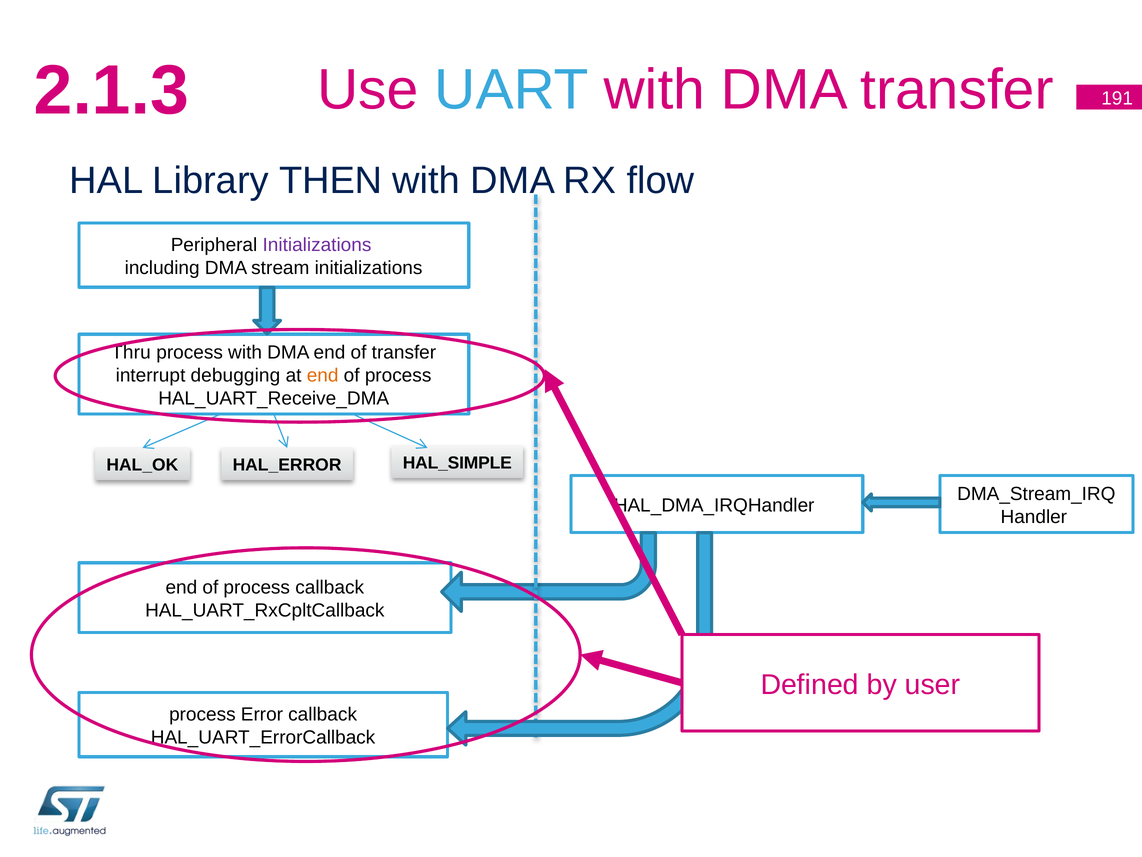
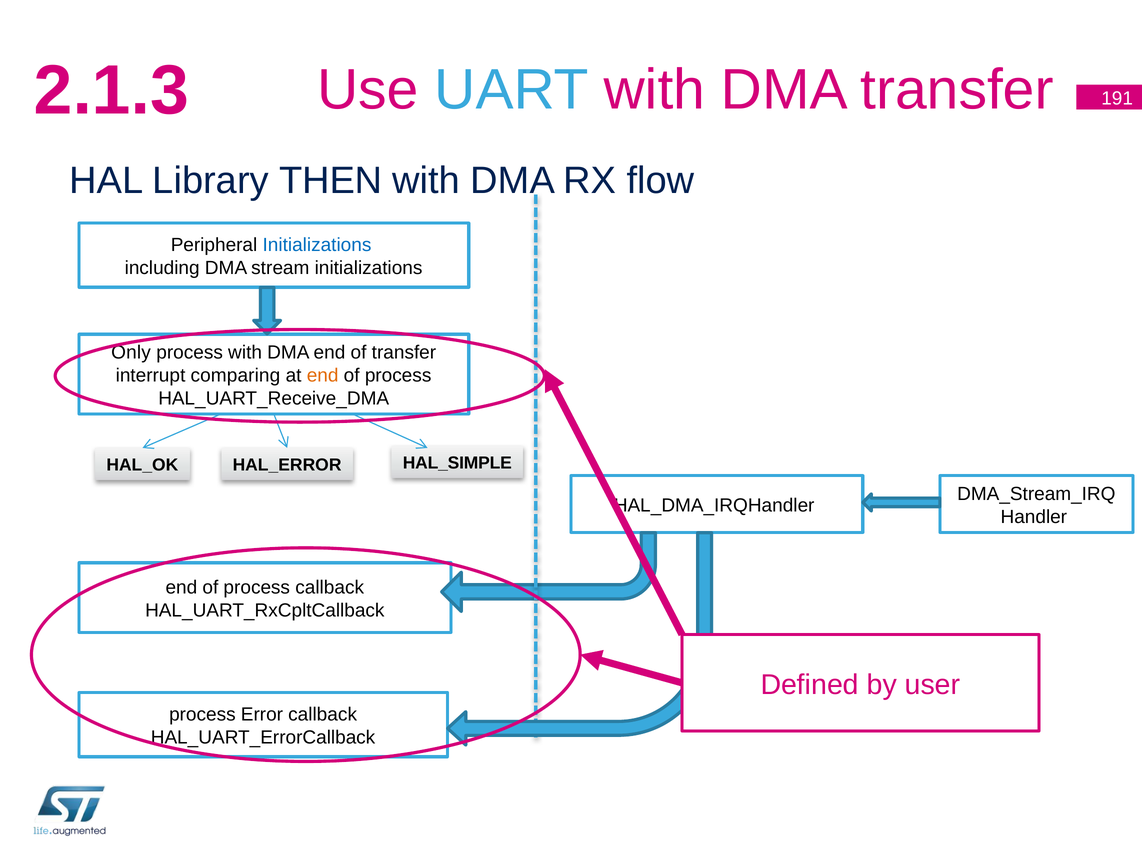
Initializations at (317, 245) colour: purple -> blue
Thru: Thru -> Only
debugging: debugging -> comparing
